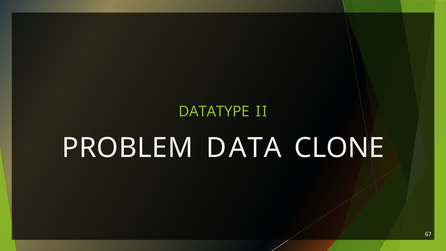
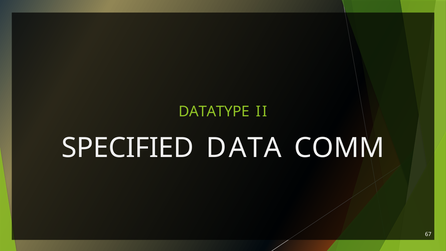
PROBLEM: PROBLEM -> SPECIFIED
CLONE: CLONE -> COMM
